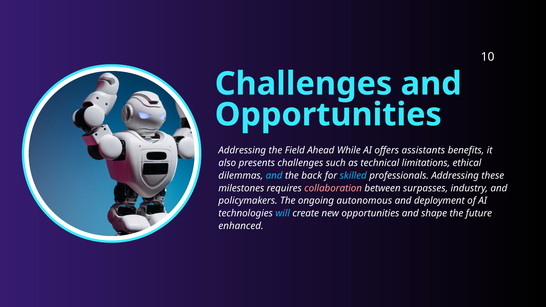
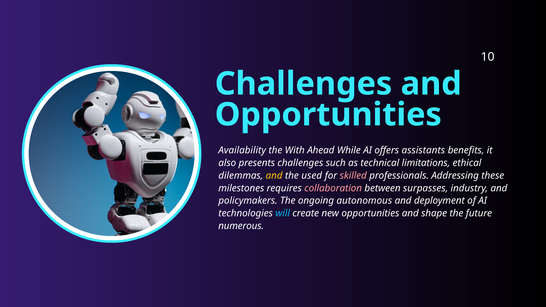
Addressing at (242, 150): Addressing -> Availability
Field: Field -> With
and at (274, 176) colour: light blue -> yellow
back: back -> used
skilled colour: light blue -> pink
enhanced: enhanced -> numerous
